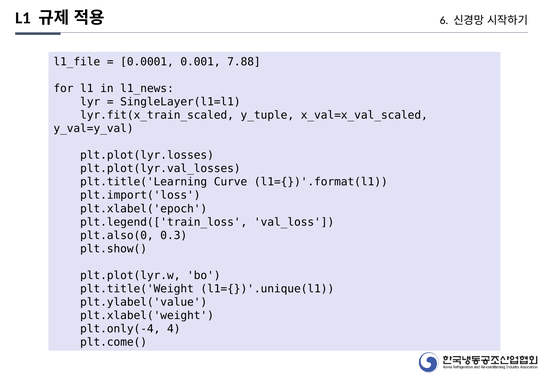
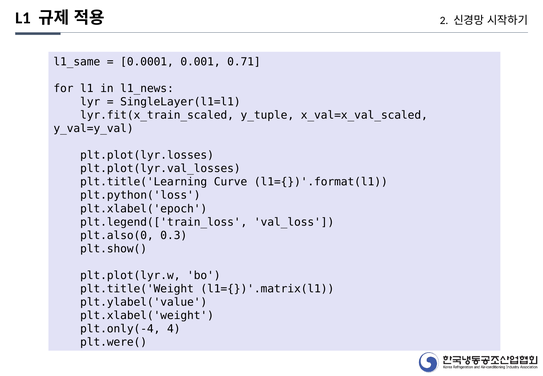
6: 6 -> 2
l1_file: l1_file -> l1_same
7.88: 7.88 -> 0.71
plt.import('loss: plt.import('loss -> plt.python('loss
l1={})'.unique(l1: l1={})'.unique(l1 -> l1={})'.matrix(l1
plt.come(: plt.come( -> plt.were(
